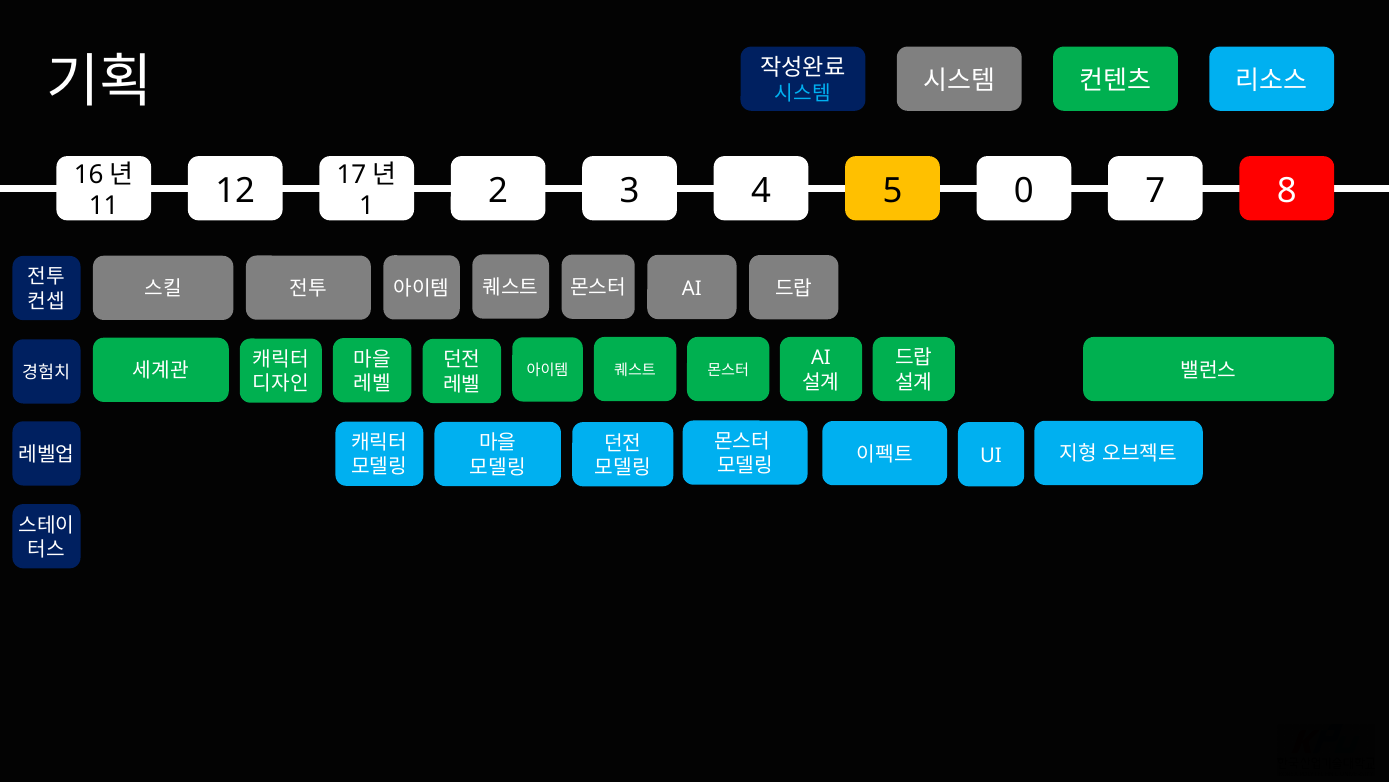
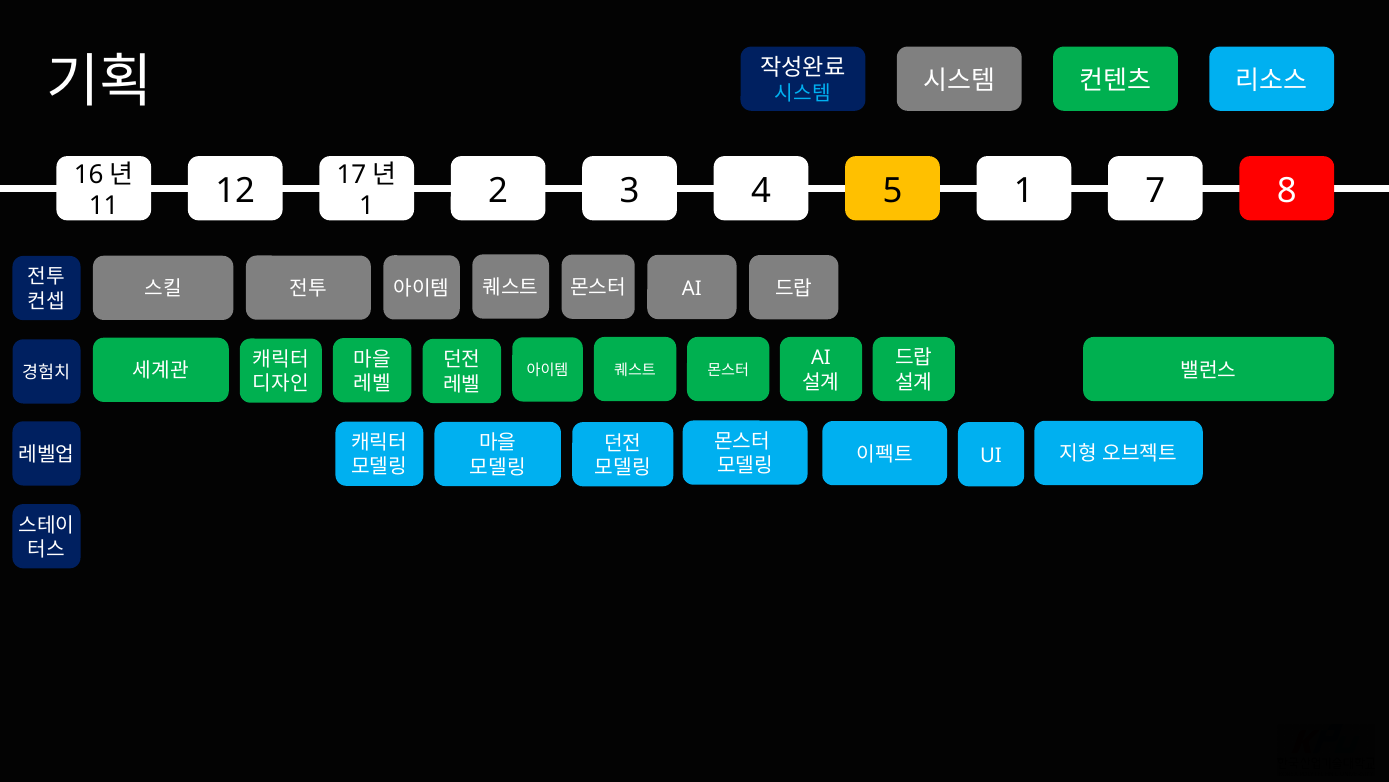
5 0: 0 -> 1
